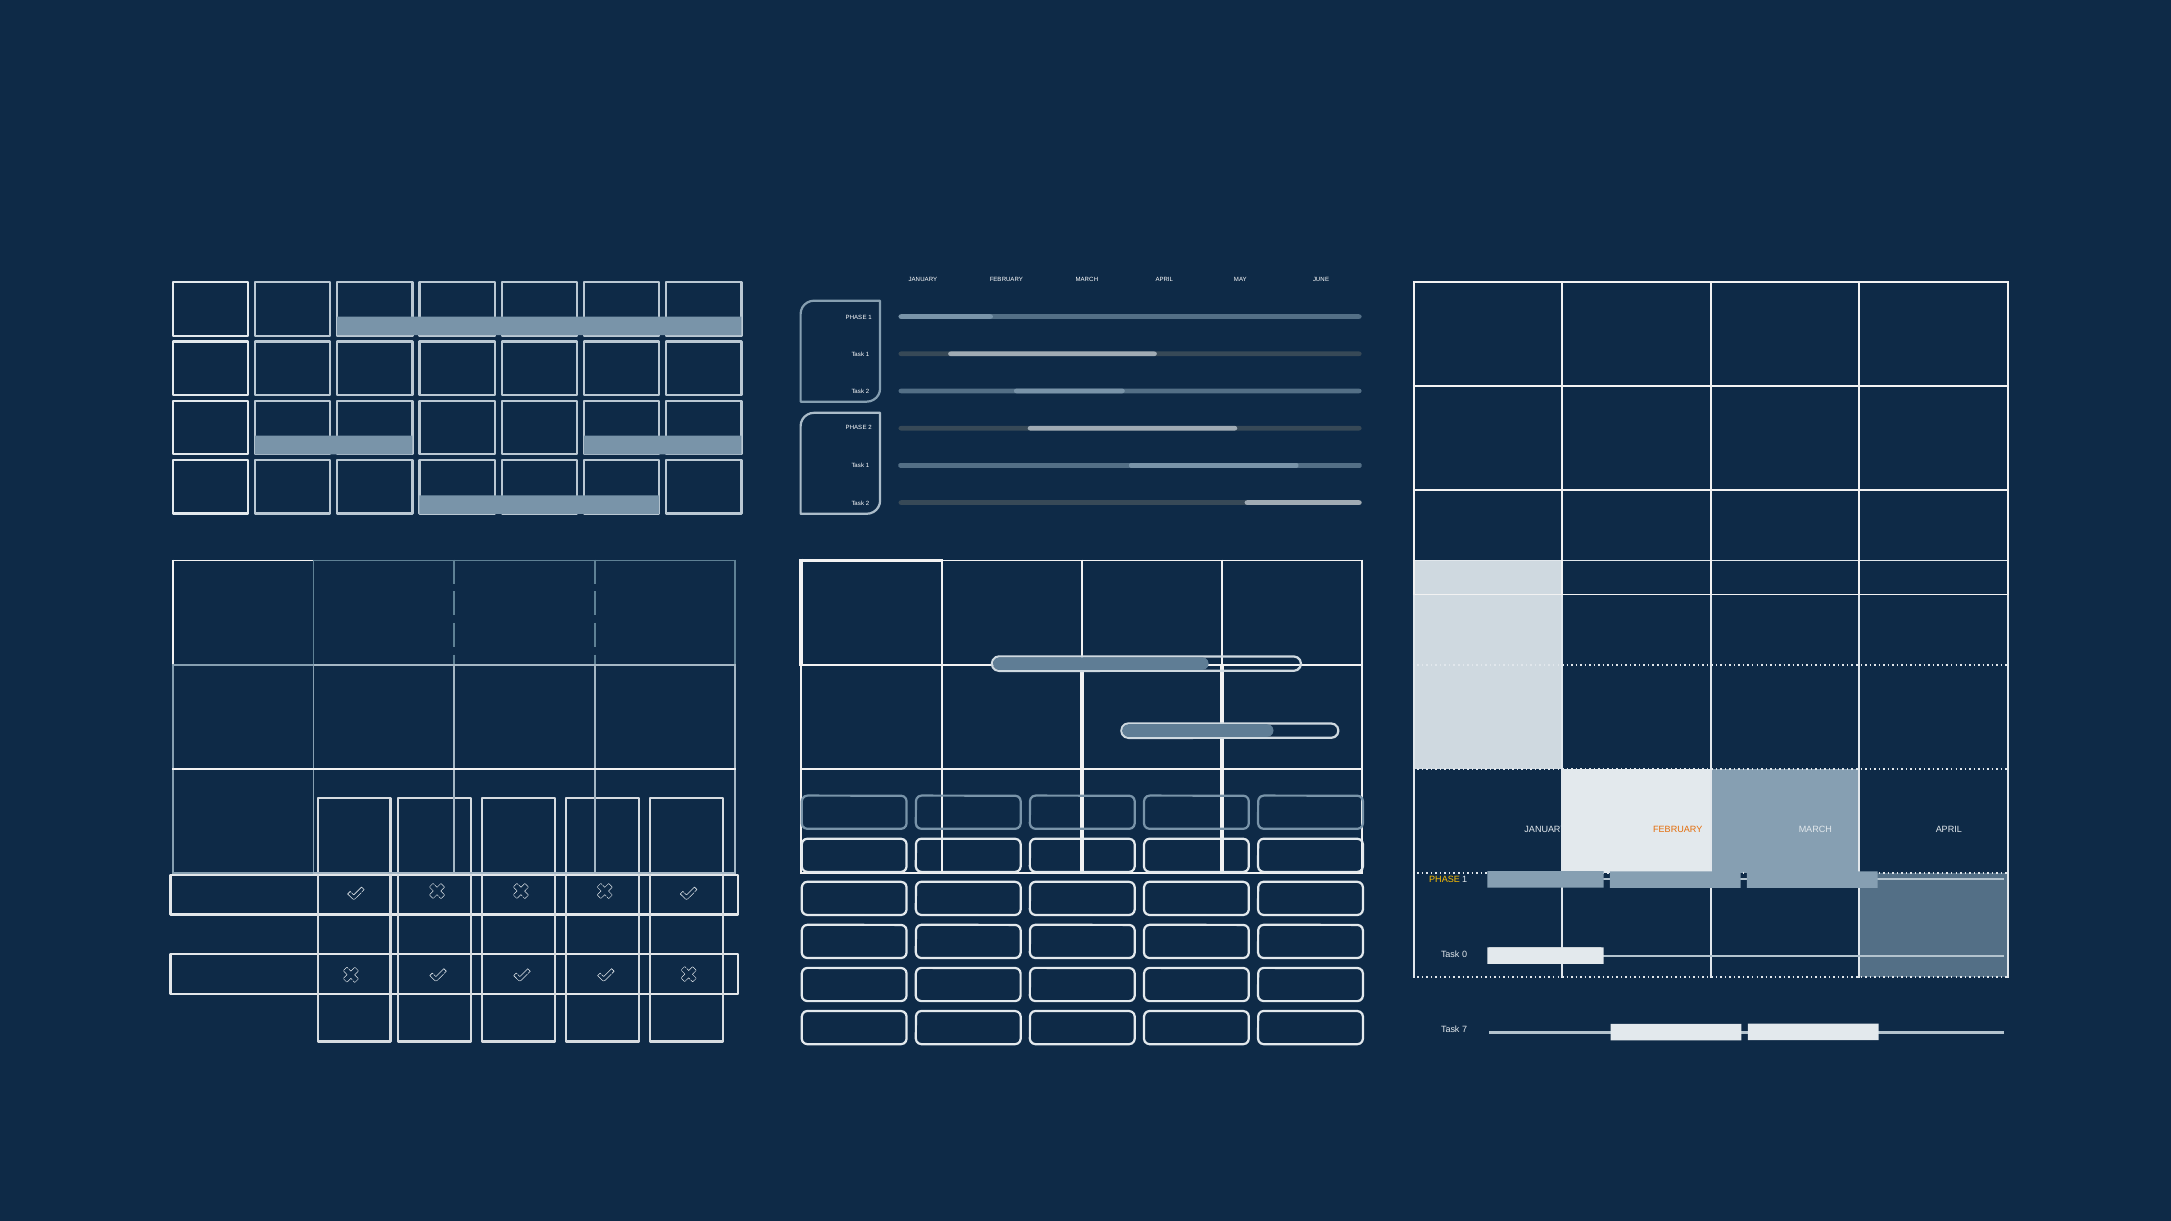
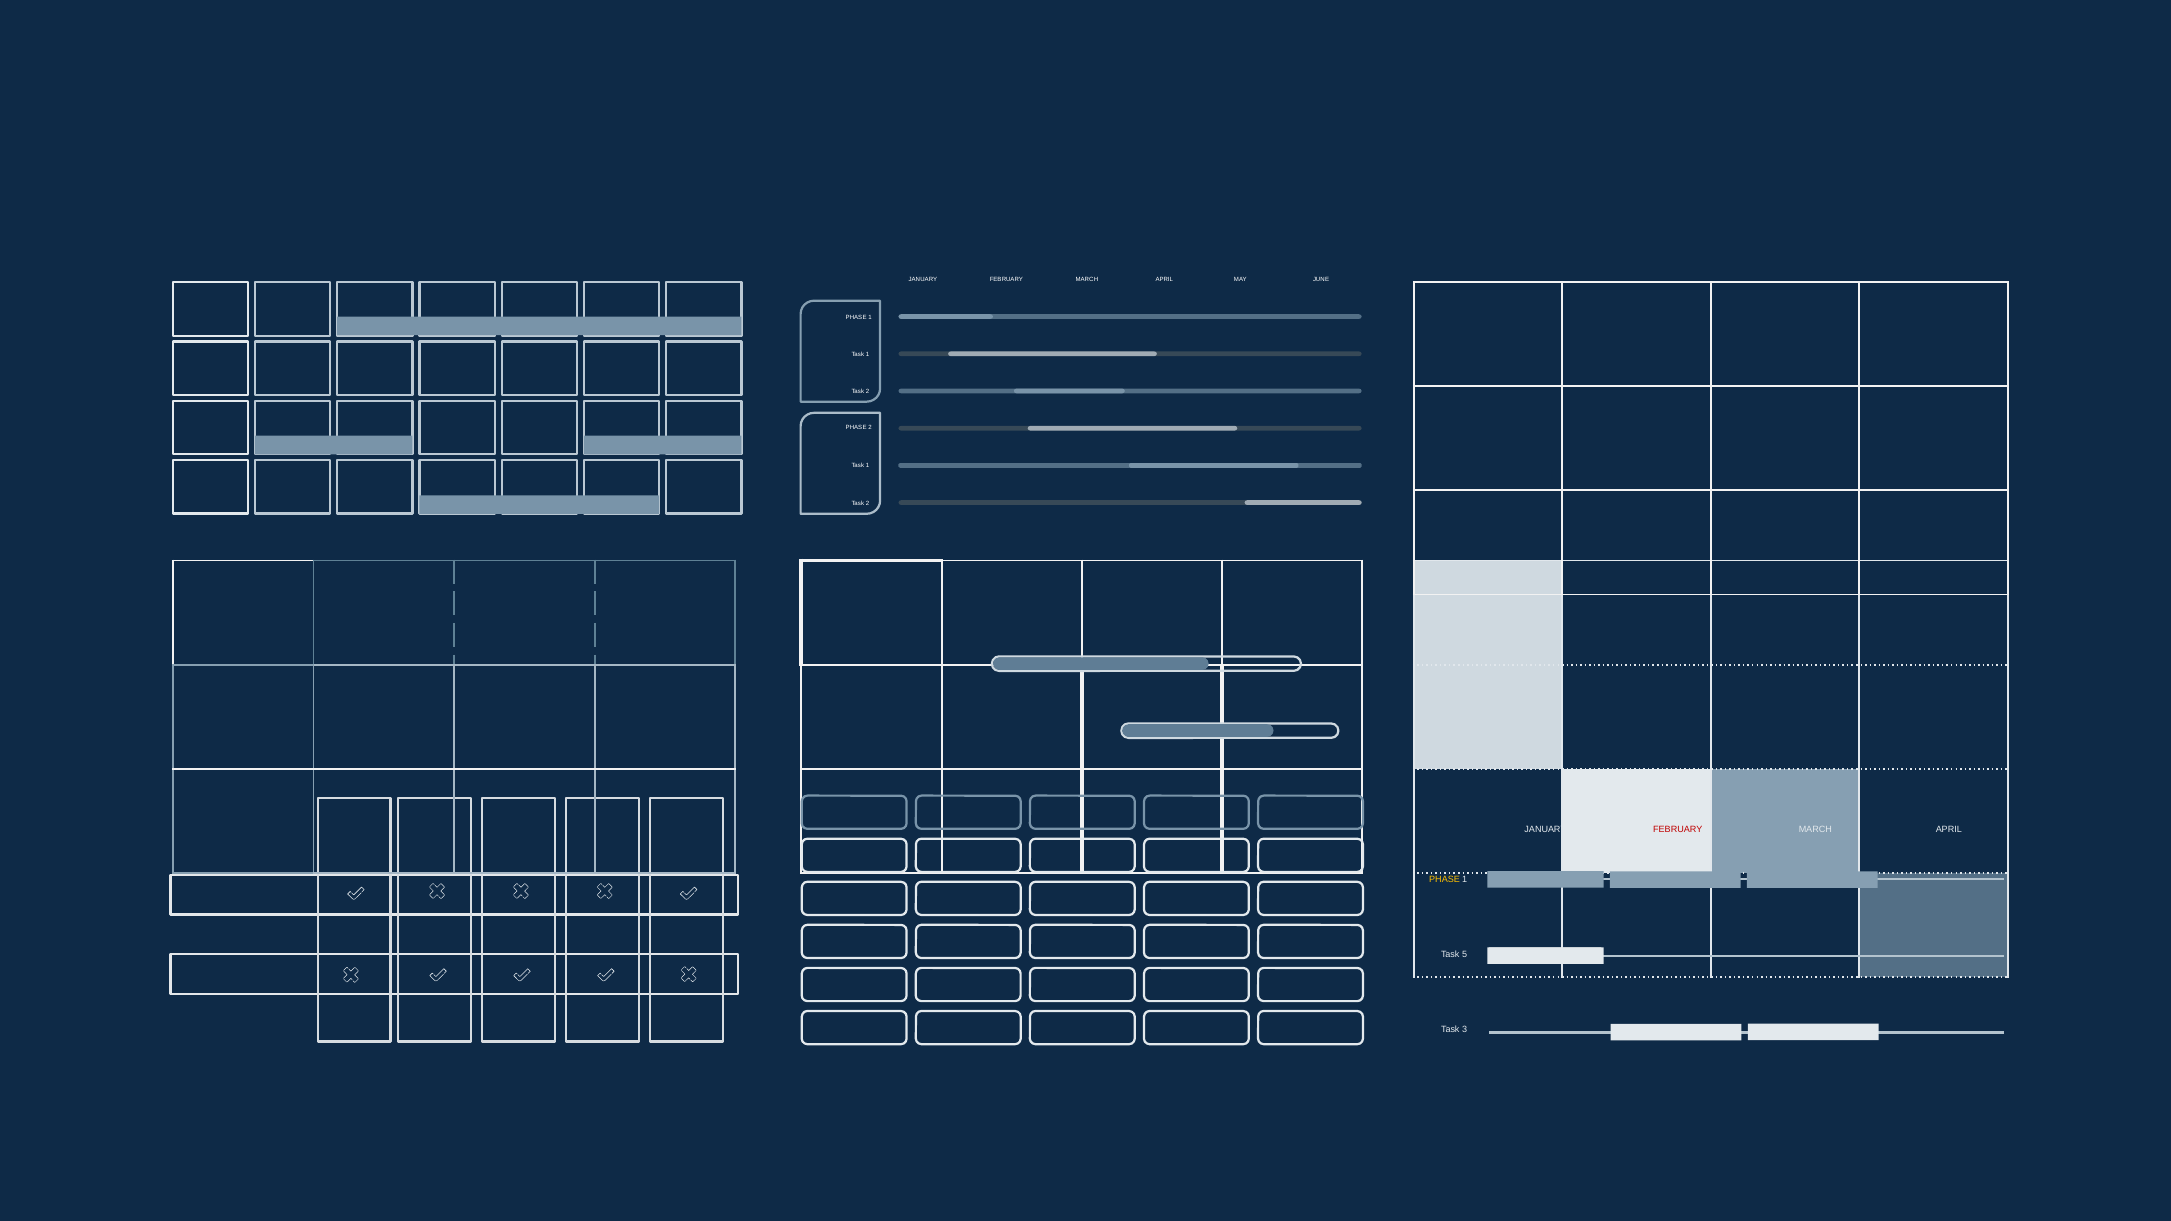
FEBRUARY at (1678, 830) colour: orange -> red
0: 0 -> 5
7: 7 -> 3
